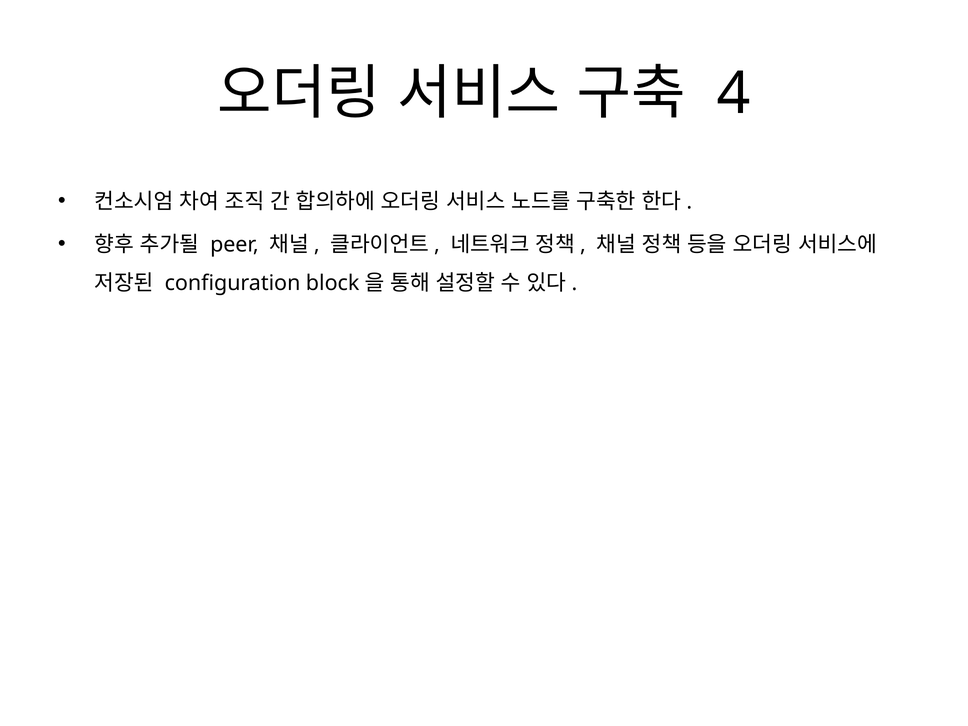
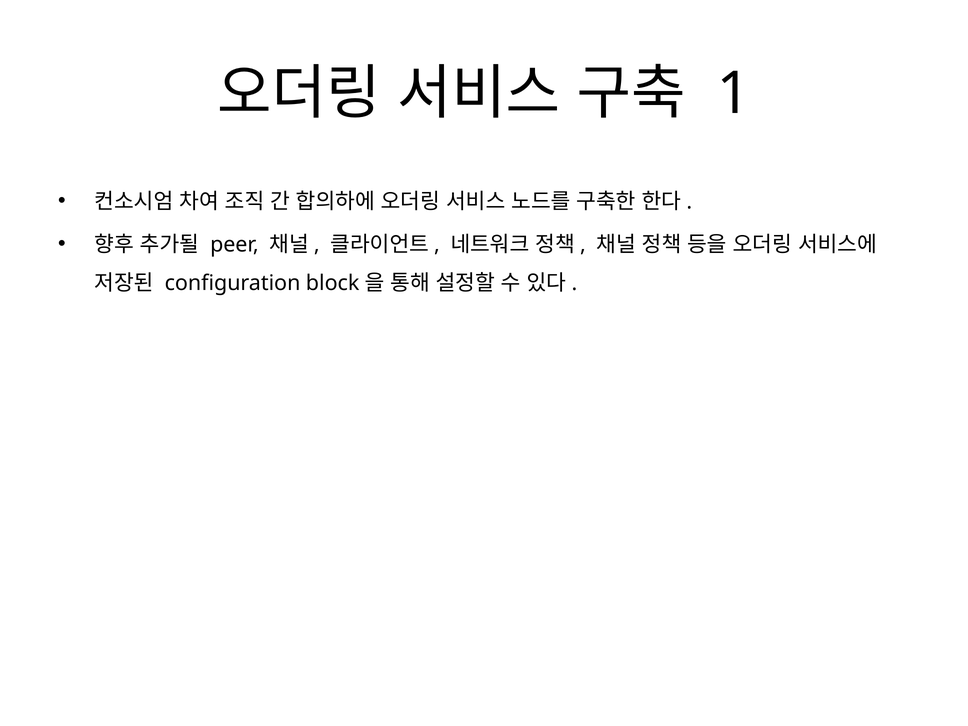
4: 4 -> 1
